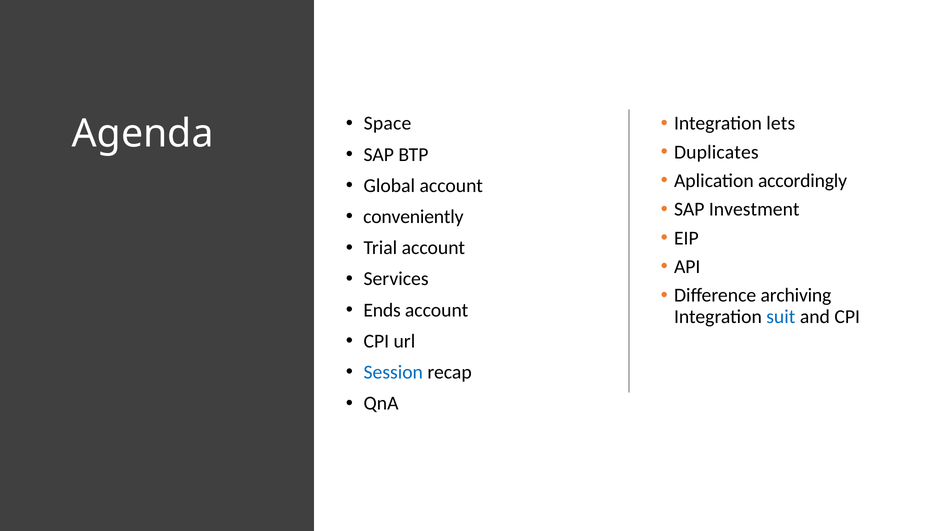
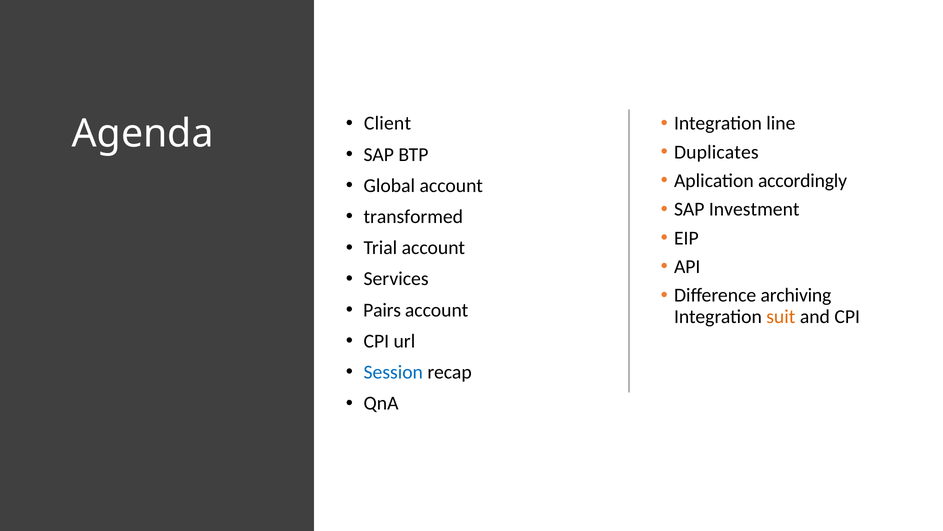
lets: lets -> line
Space: Space -> Client
conveniently: conveniently -> transformed
Ends: Ends -> Pairs
suit colour: blue -> orange
